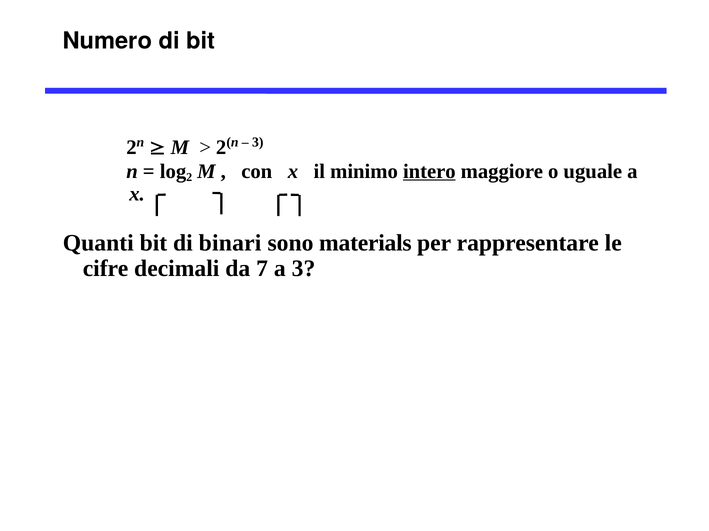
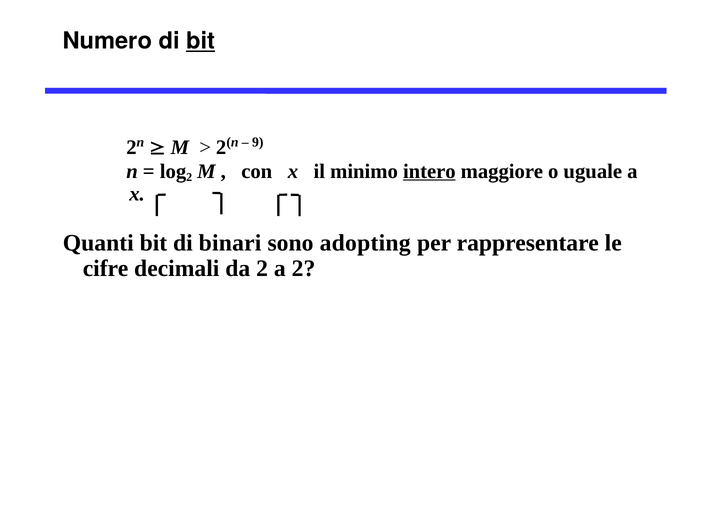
bit at (201, 41) underline: none -> present
3 at (258, 143): 3 -> 9
materials: materials -> adopting
da 7: 7 -> 2
a 3: 3 -> 2
